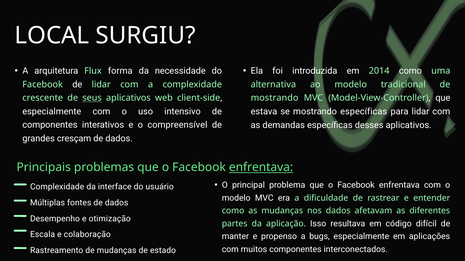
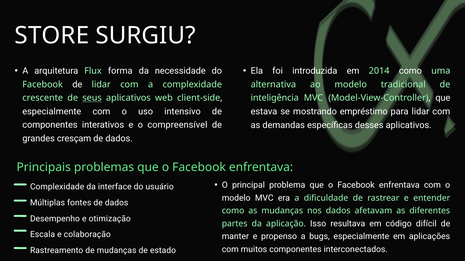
LOCAL: LOCAL -> STORE
mostrando at (275, 98): mostrando -> inteligência
mostrando específicas: específicas -> empréstimo
enfrentava at (261, 168) underline: present -> none
